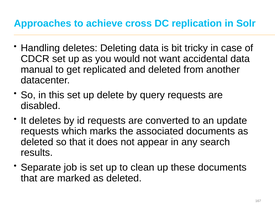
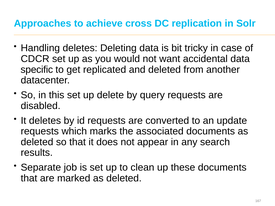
manual: manual -> specific
